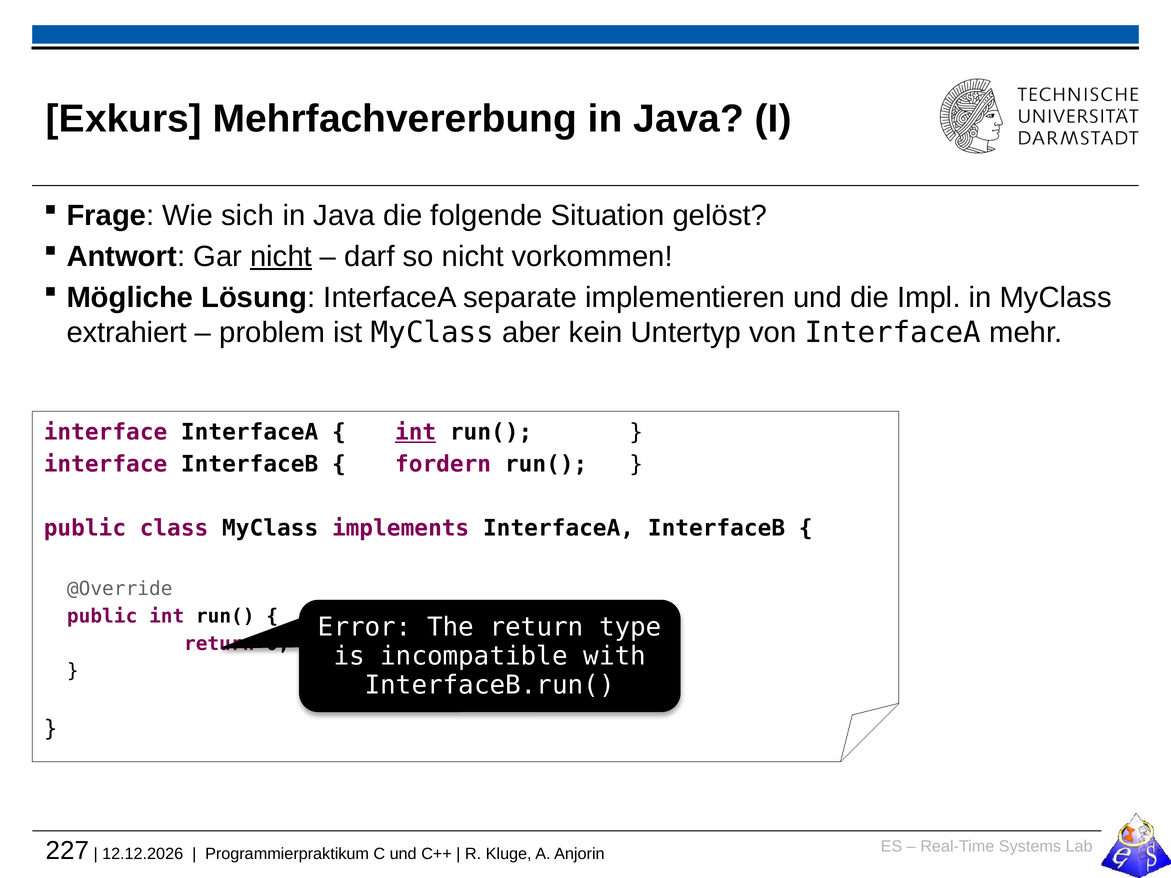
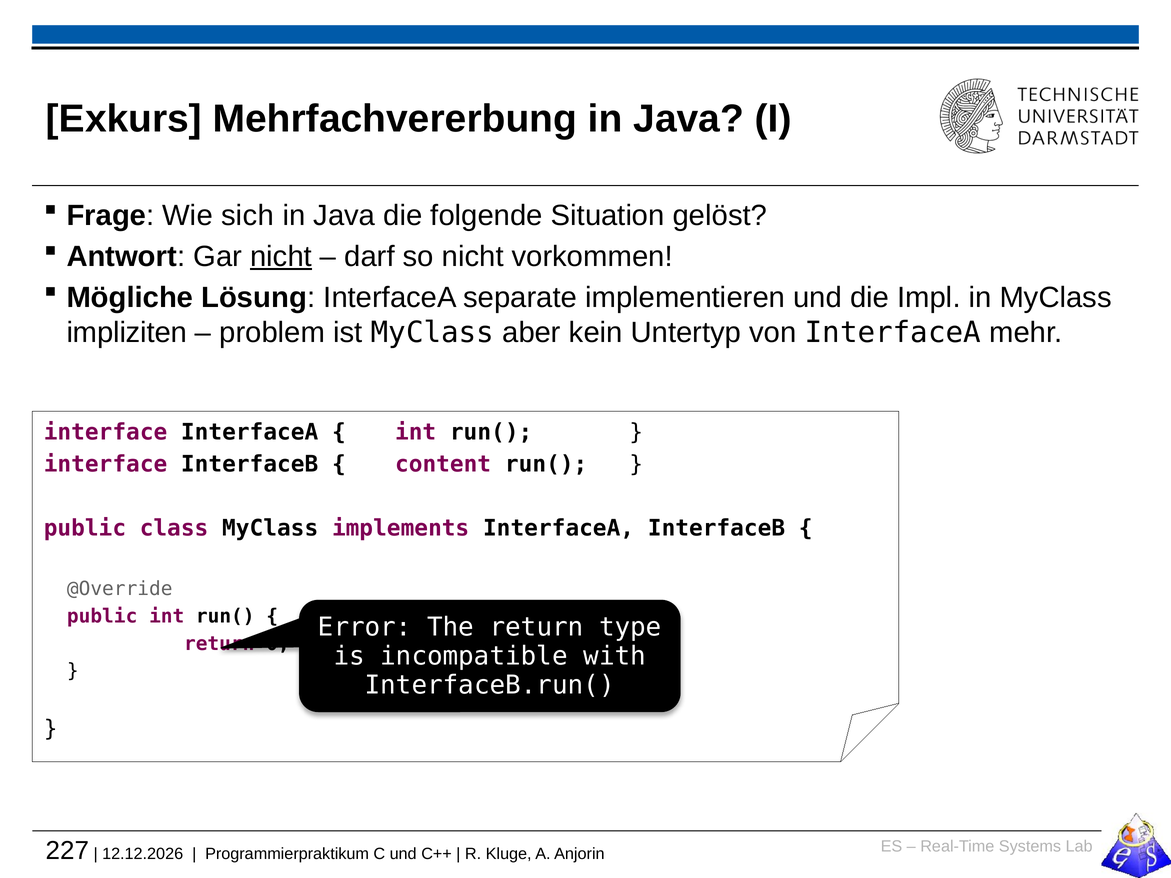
extrahiert: extrahiert -> impliziten
int at (416, 433) underline: present -> none
fordern: fordern -> content
